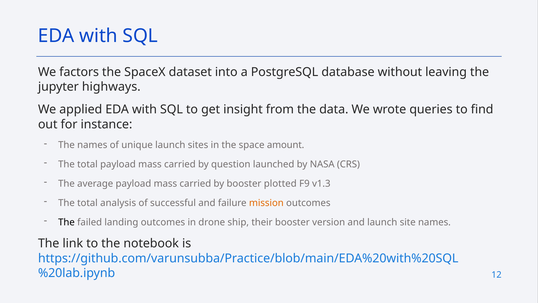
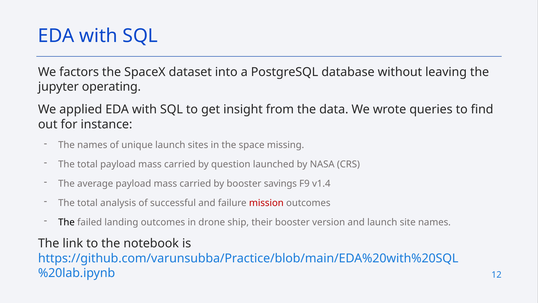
highways: highways -> operating
amount: amount -> missing
plotted: plotted -> savings
v1.3: v1.3 -> v1.4
mission colour: orange -> red
